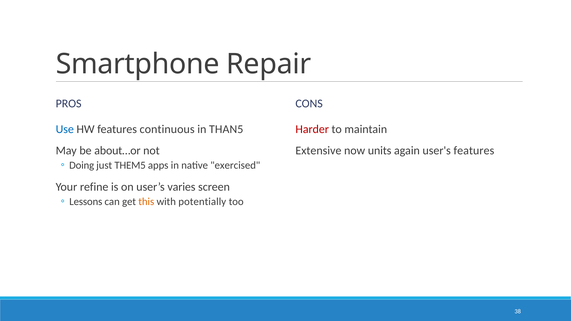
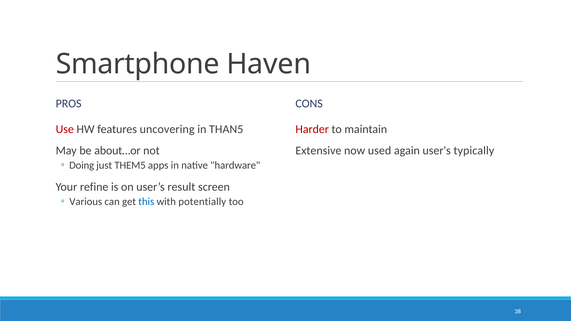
Repair: Repair -> Haven
Use colour: blue -> red
continuous: continuous -> uncovering
units: units -> used
user's features: features -> typically
exercised: exercised -> hardware
varies: varies -> result
Lessons: Lessons -> Various
this colour: orange -> blue
